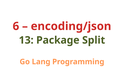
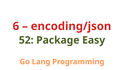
13: 13 -> 52
Split: Split -> Easy
